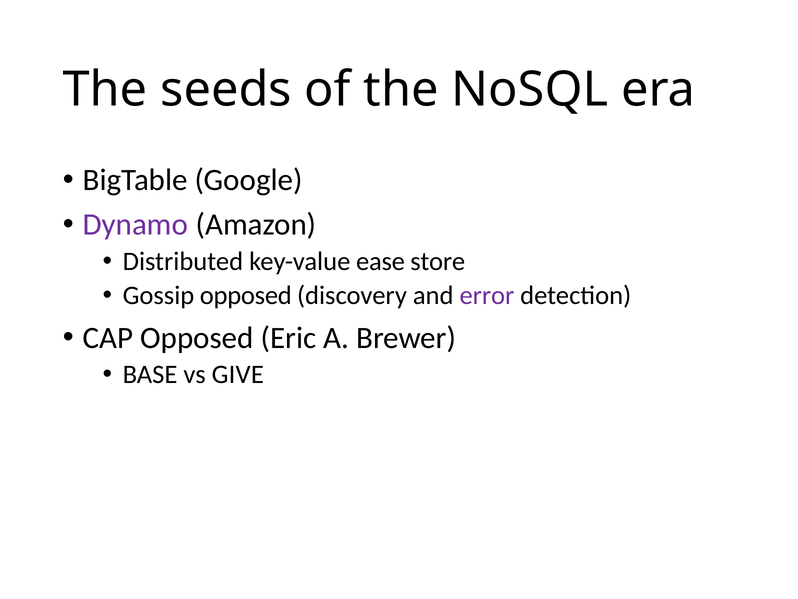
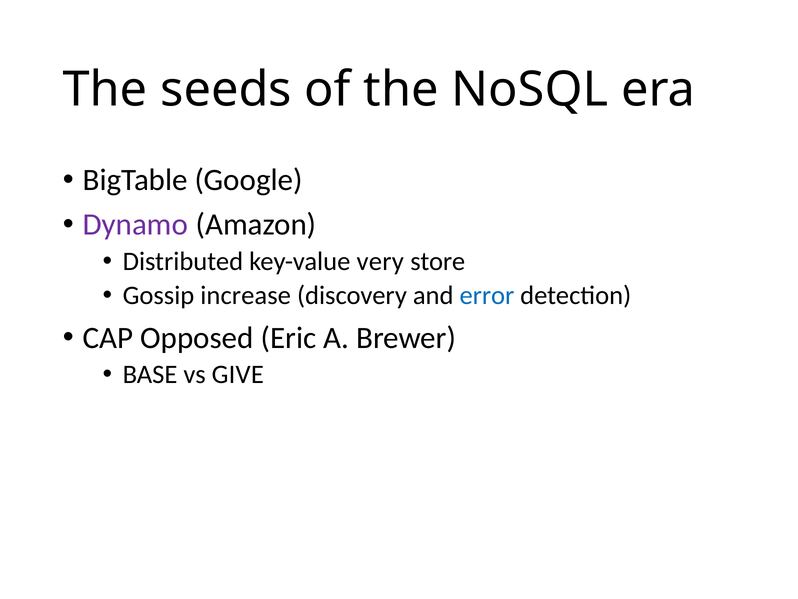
ease: ease -> very
Gossip opposed: opposed -> increase
error colour: purple -> blue
